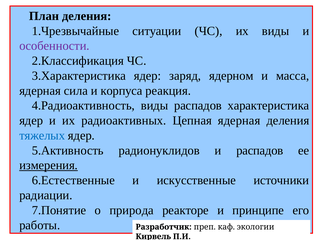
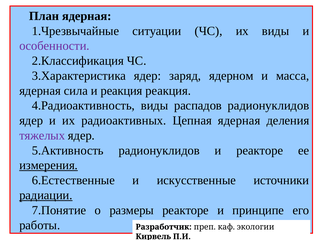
План деления: деления -> ядерная
и корпуса: корпуса -> реакция
распадов характеристика: характеристика -> радионуклидов
тяжелых colour: blue -> purple
и распадов: распадов -> реакторе
радиации underline: none -> present
природа: природа -> размеры
